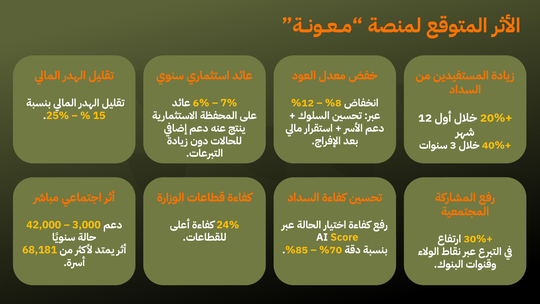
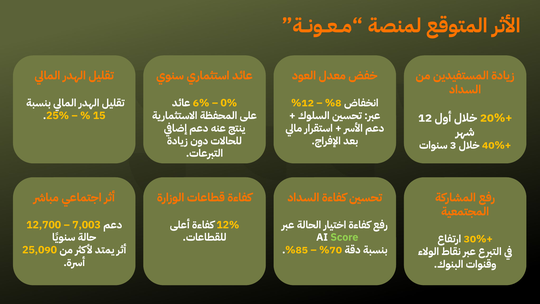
7%: 7% -> 0%
42,000: 42,000 -> 12,700
3,000: 3,000 -> 7,003
24%: 24% -> 12%
Score colour: yellow -> light green
68,181: 68,181 -> 25,090
